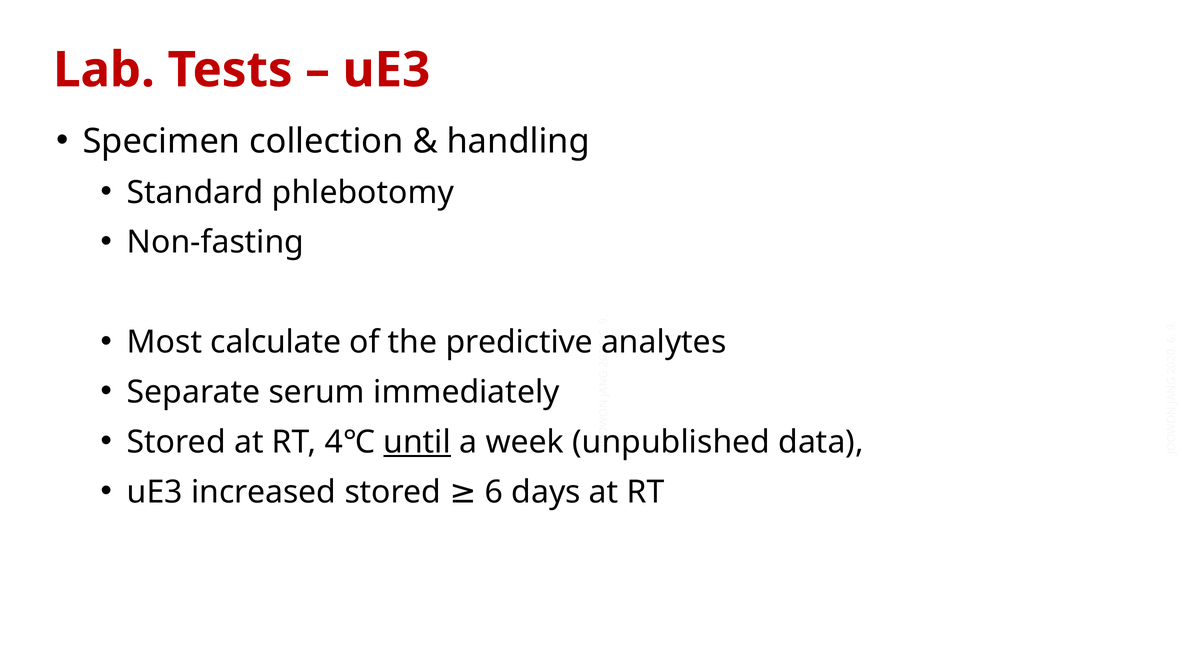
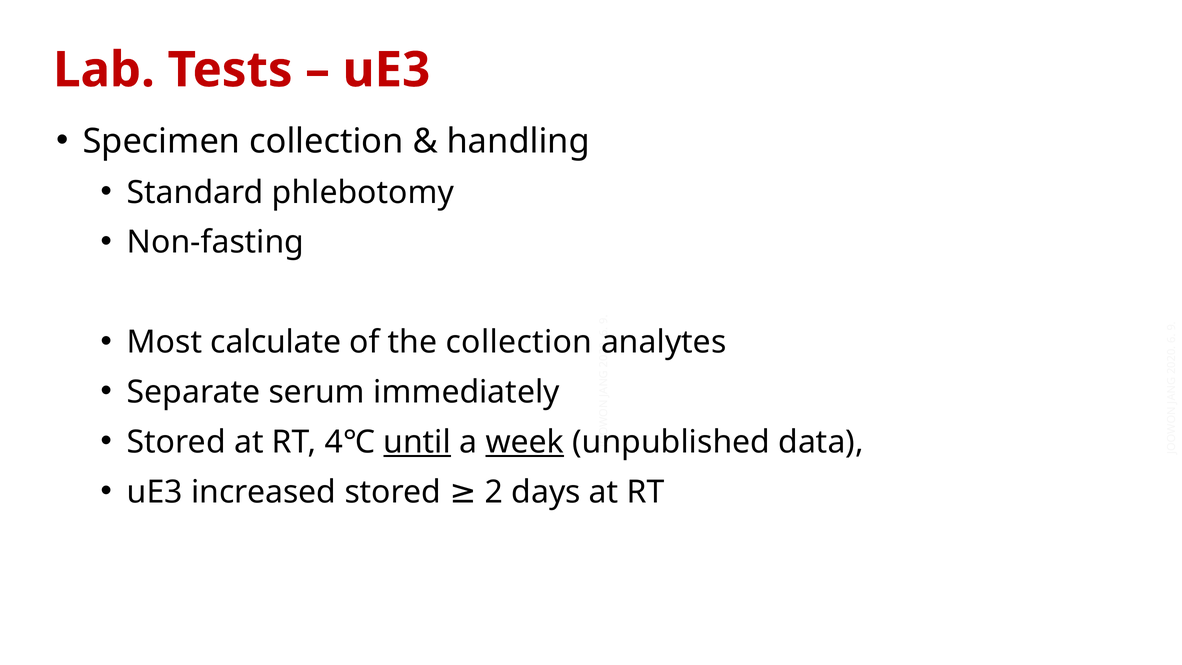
the predictive: predictive -> collection
week underline: none -> present
stored 6: 6 -> 2
